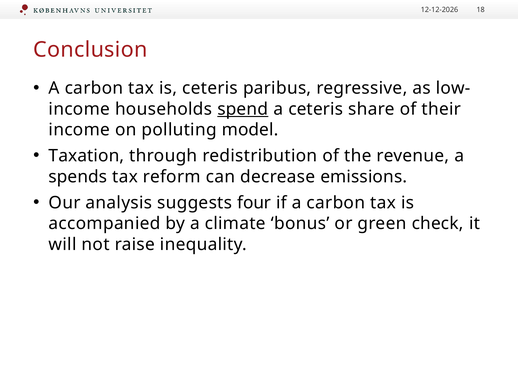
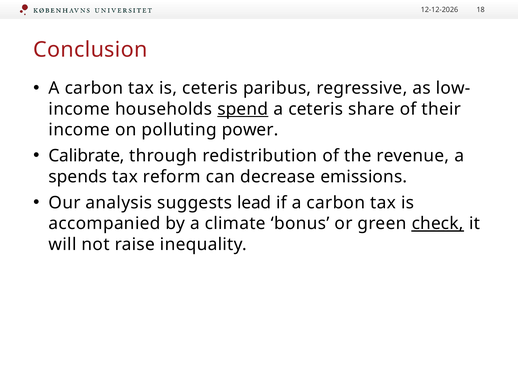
model: model -> power
Taxation: Taxation -> Calibrate
four: four -> lead
check underline: none -> present
